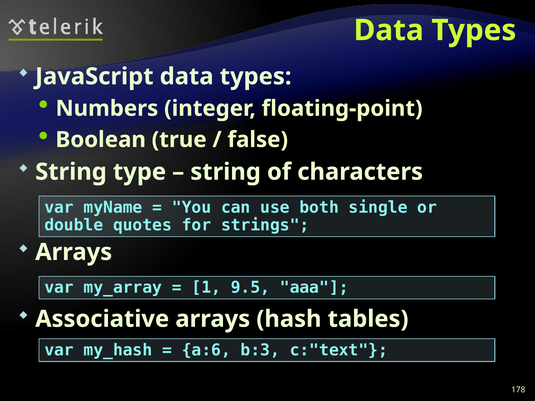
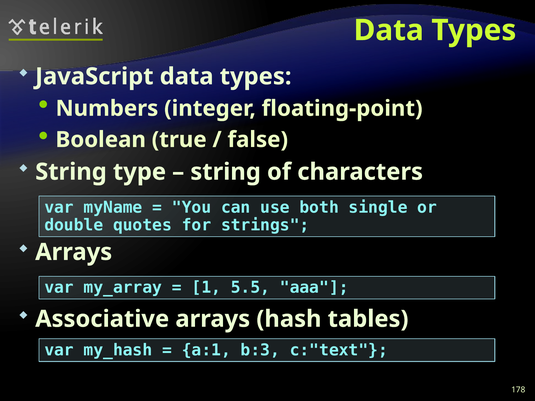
9.5: 9.5 -> 5.5
a:6: a:6 -> a:1
